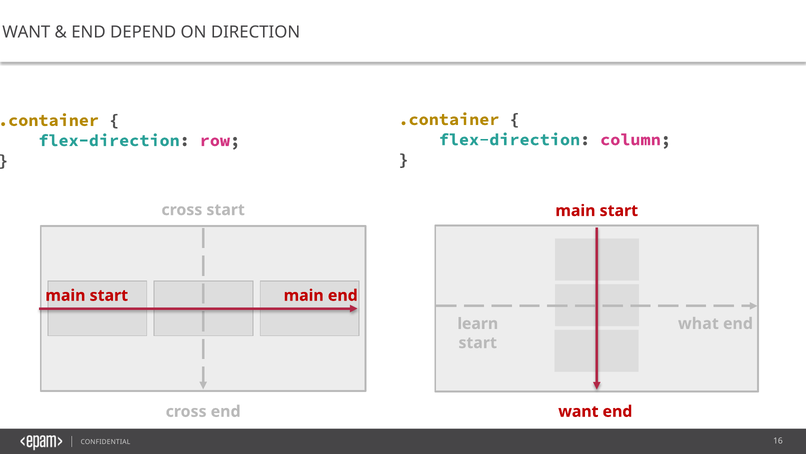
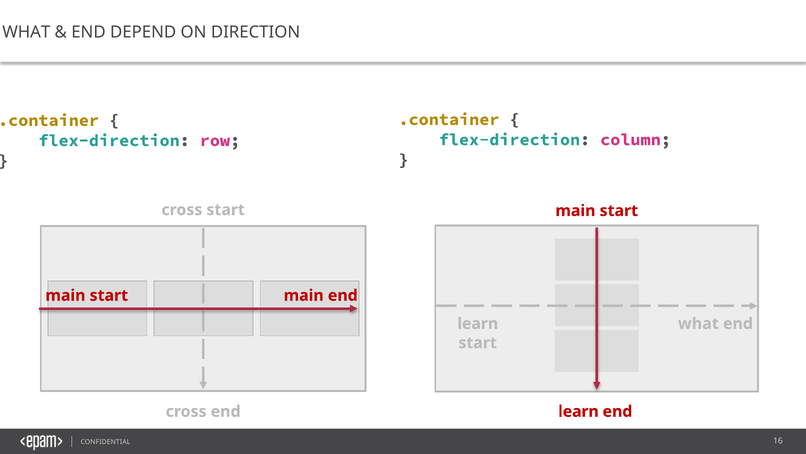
WANT at (26, 32): WANT -> WHAT
want at (578, 411): want -> learn
